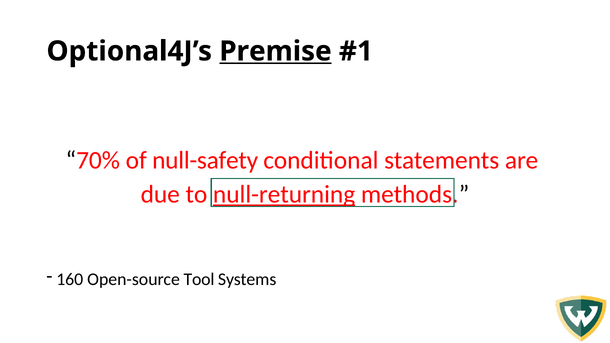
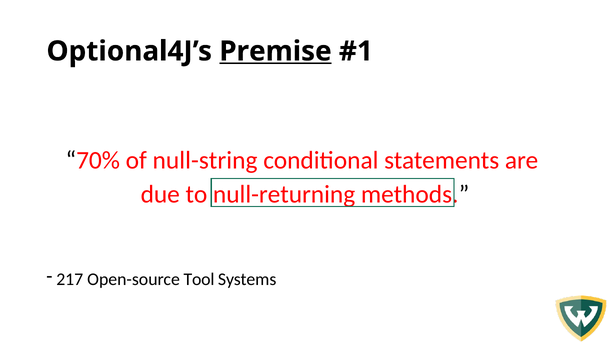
null-safety: null-safety -> null-string
null-returning underline: present -> none
160: 160 -> 217
